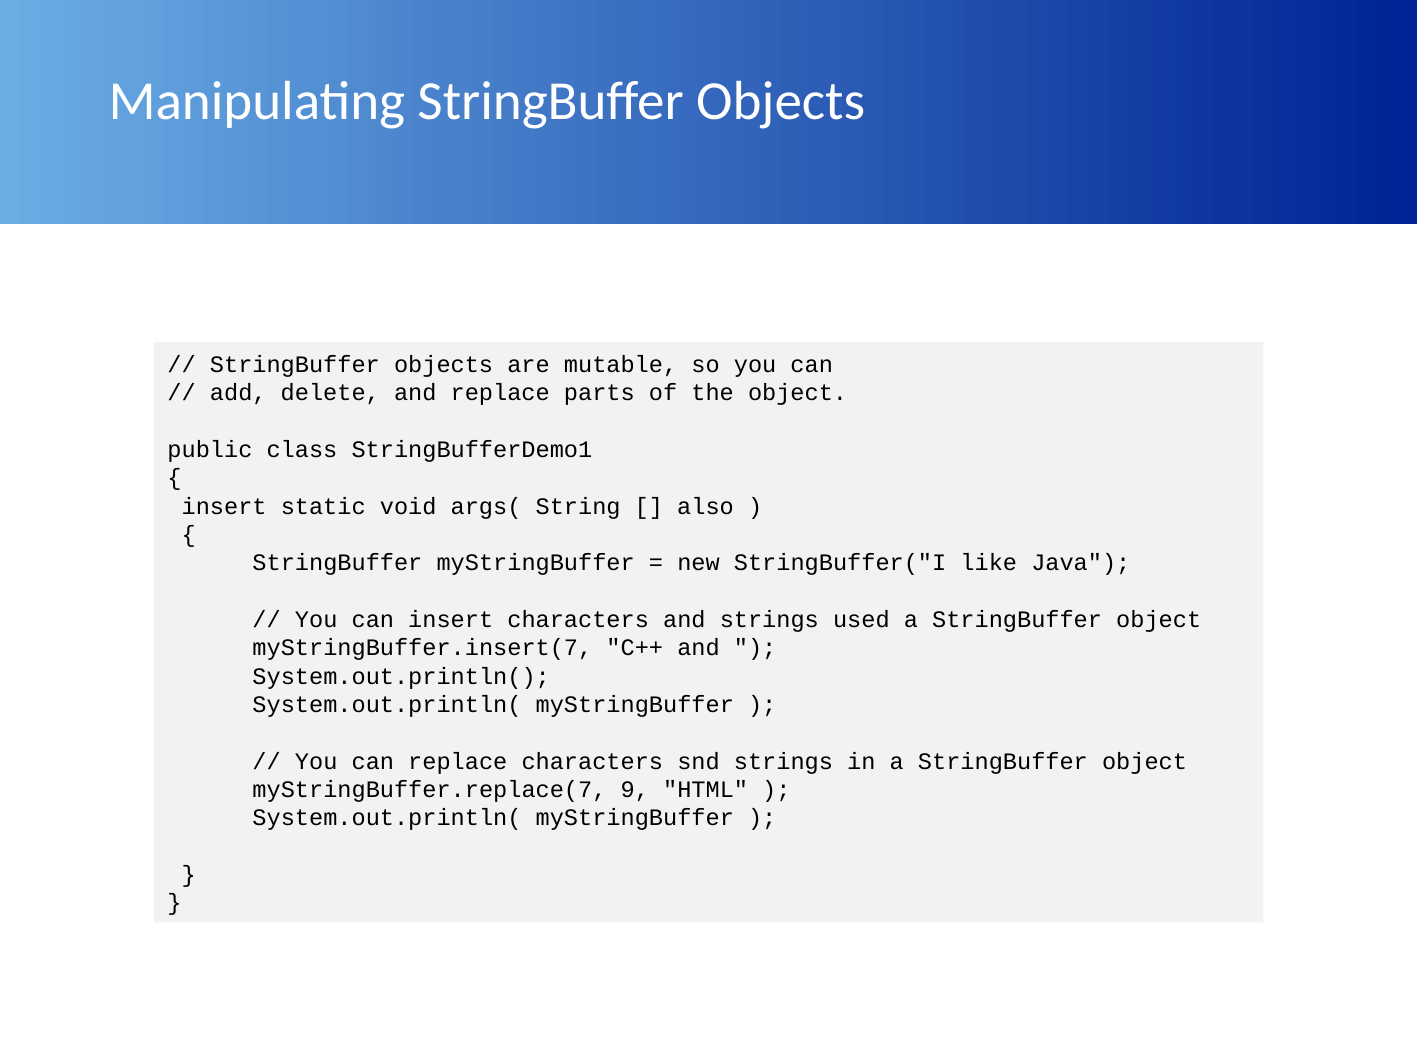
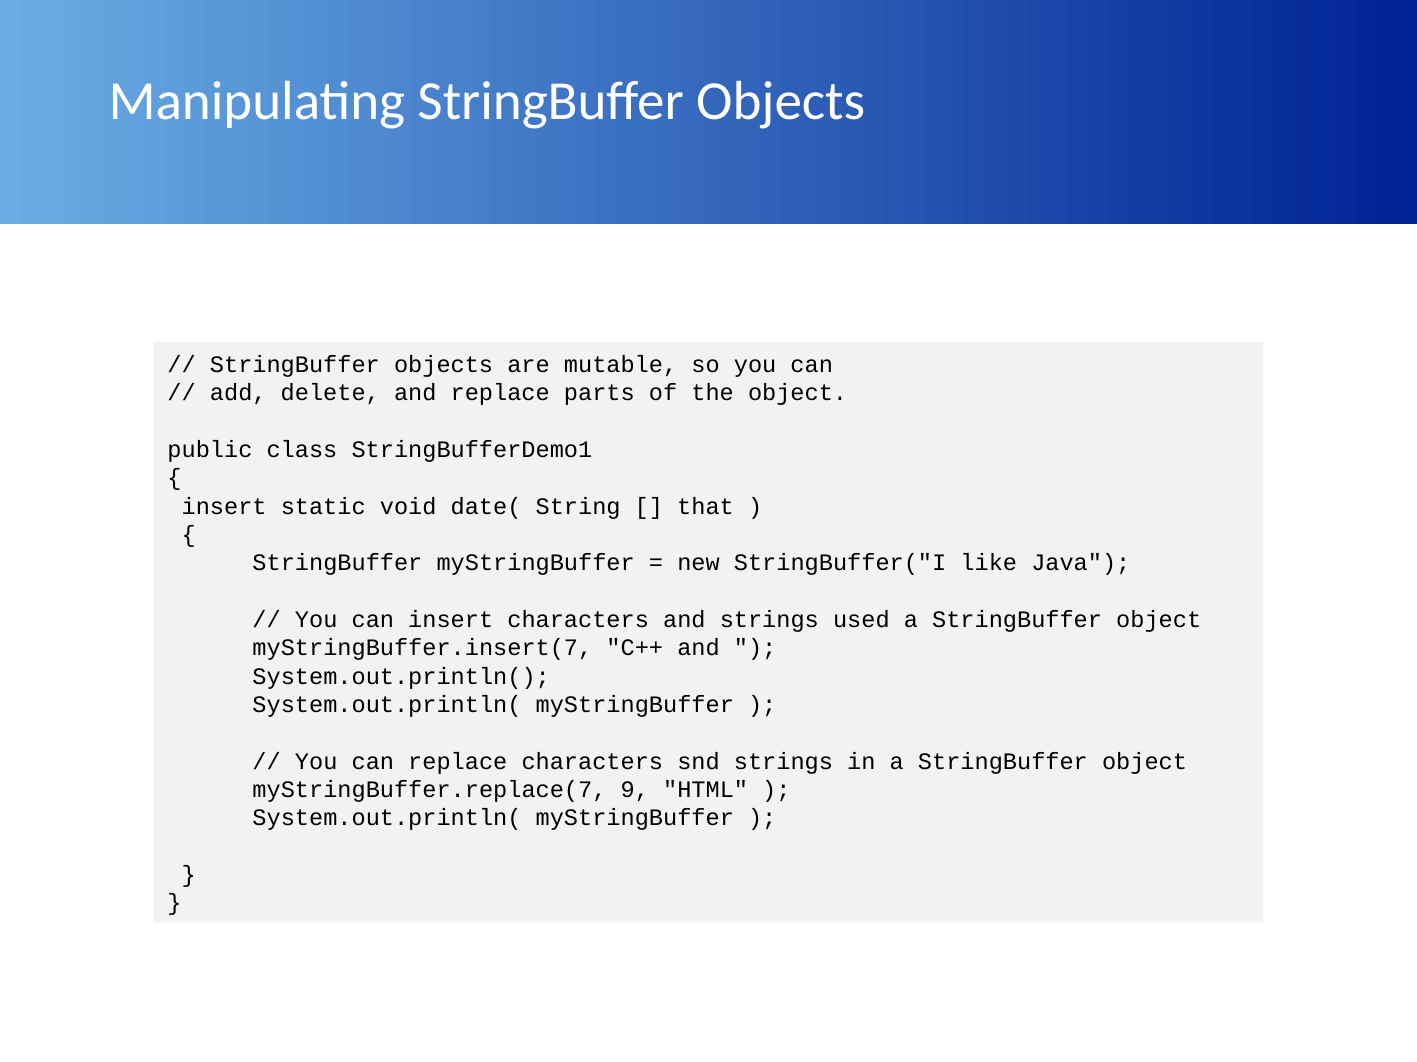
args(: args( -> date(
also: also -> that
